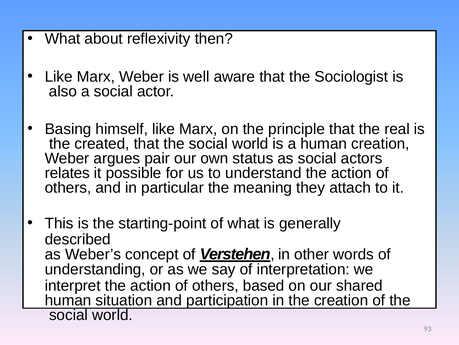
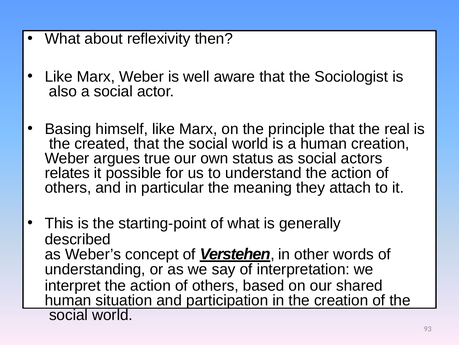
pair: pair -> true
